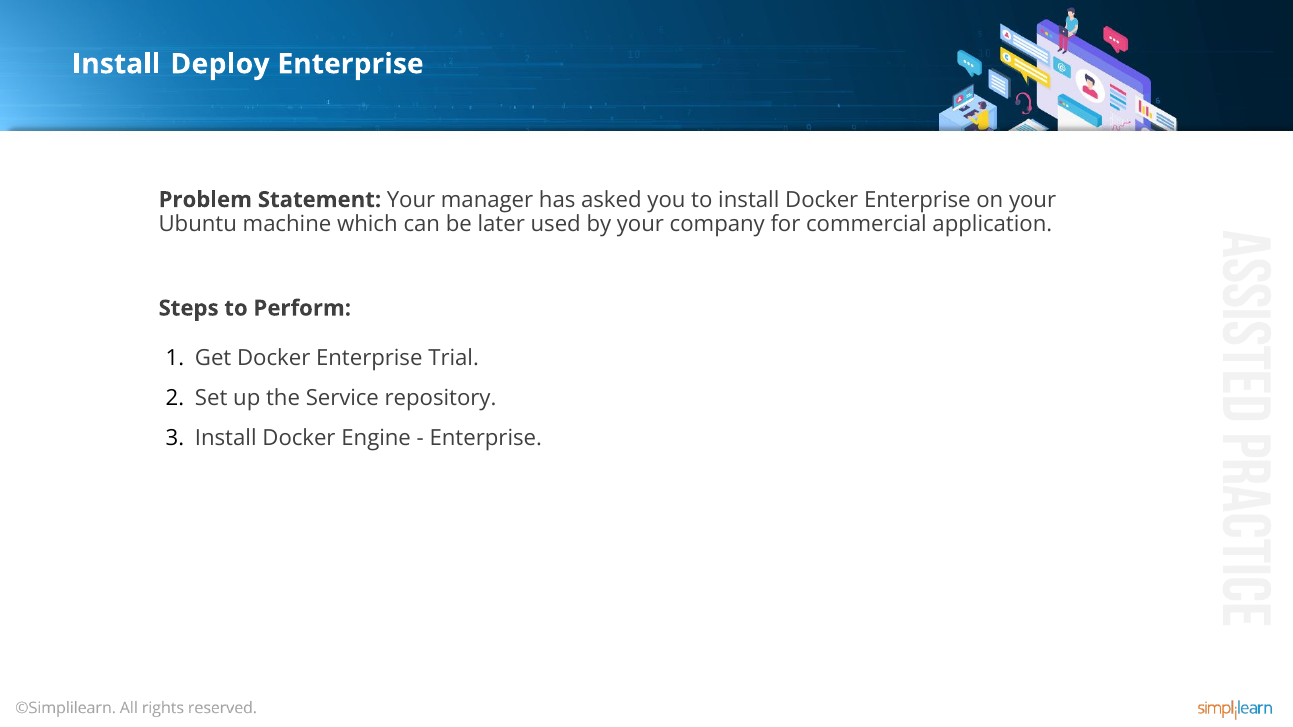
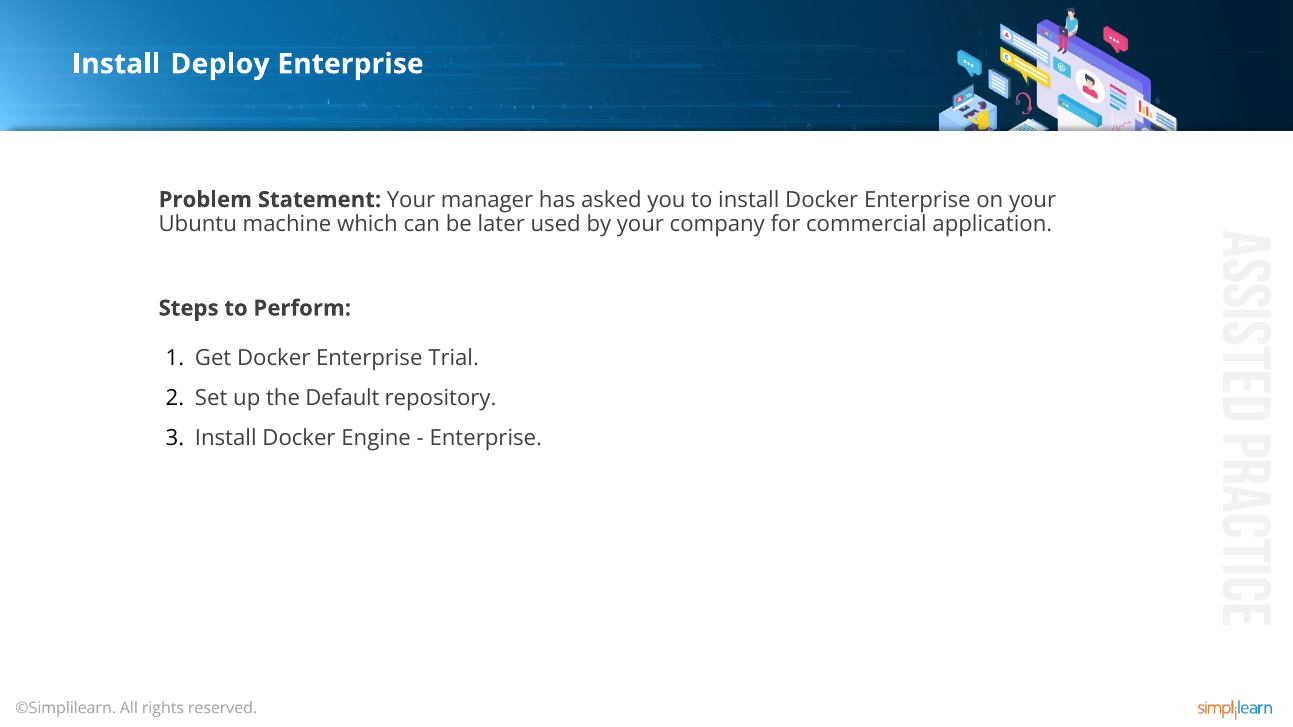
Service: Service -> Default
